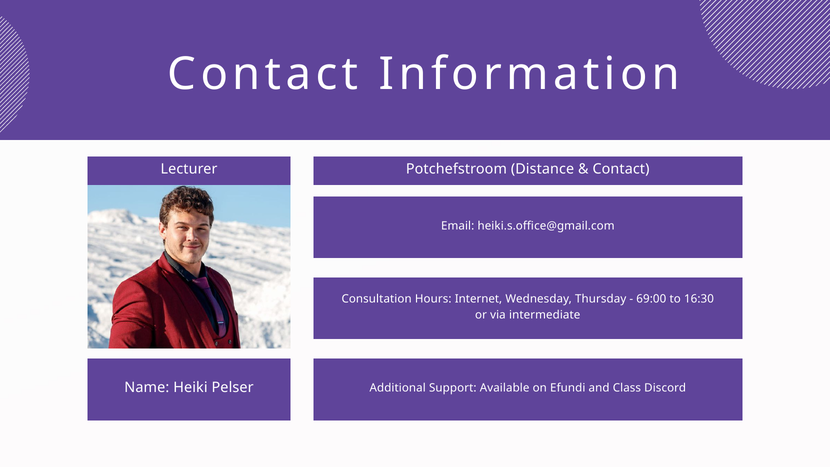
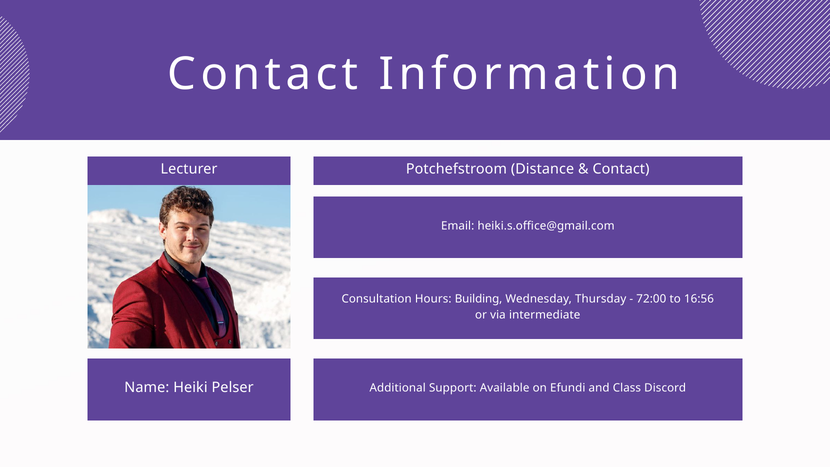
Internet: Internet -> Building
69:00: 69:00 -> 72:00
16:30: 16:30 -> 16:56
